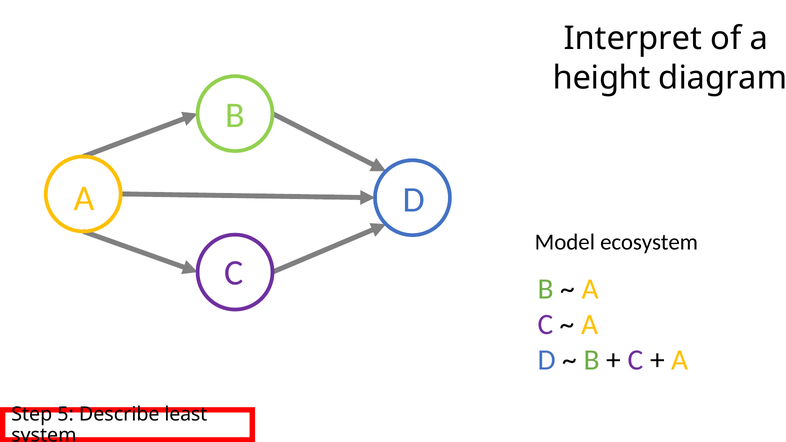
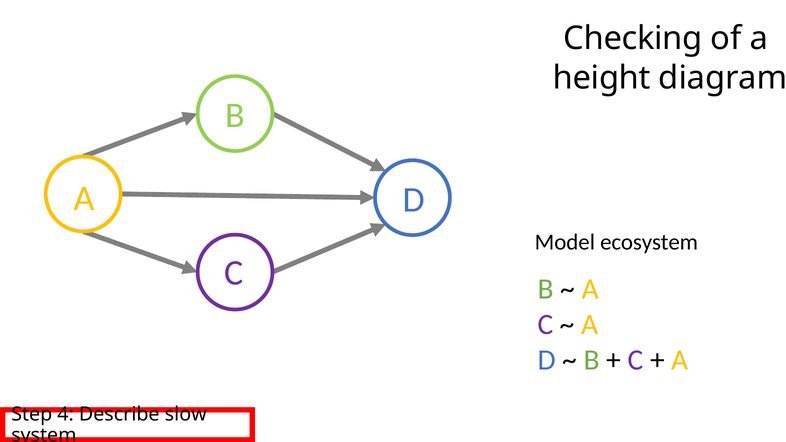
Interpret: Interpret -> Checking
5: 5 -> 4
least: least -> slow
